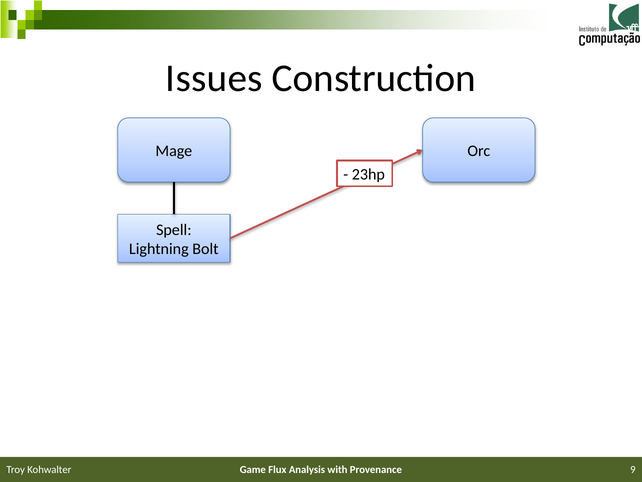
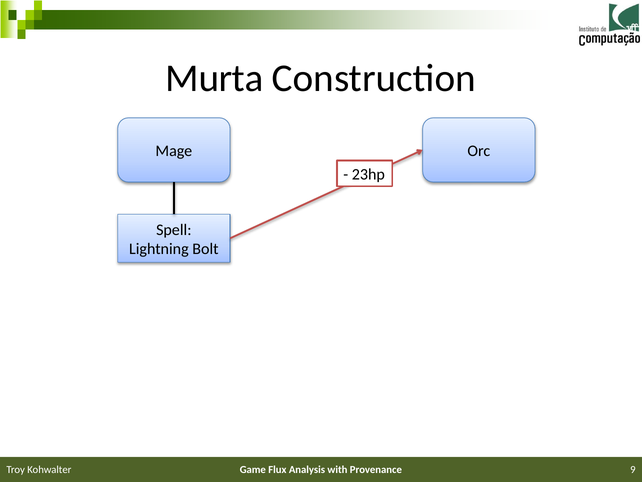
Issues: Issues -> Murta
